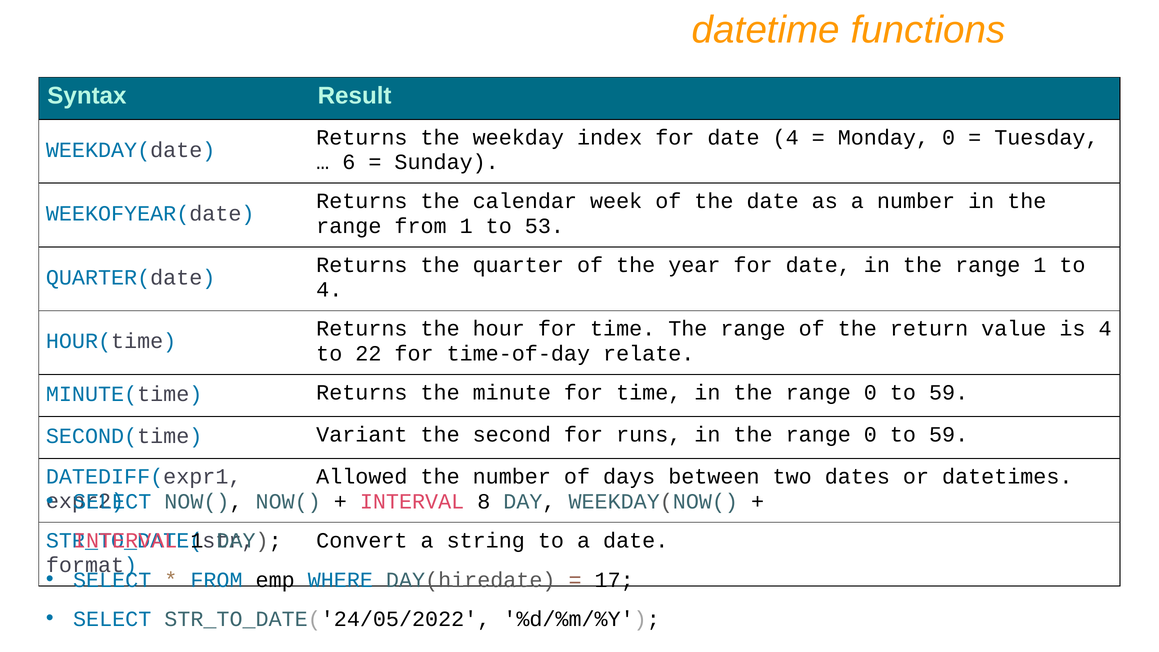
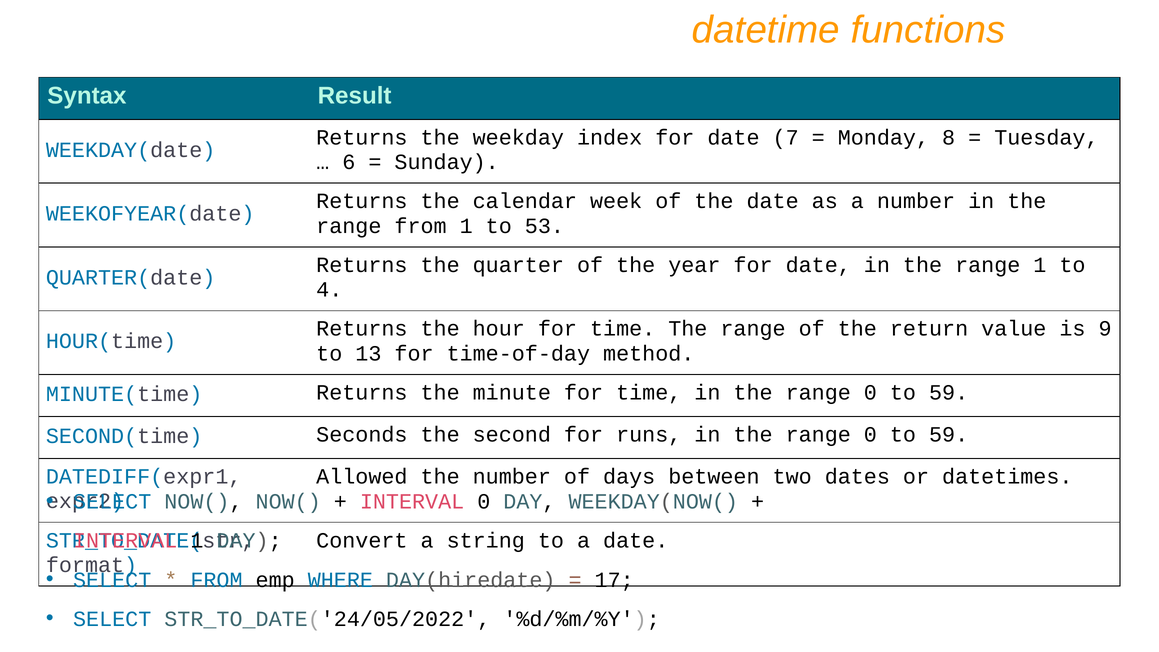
date 4: 4 -> 7
Monday 0: 0 -> 8
is 4: 4 -> 9
22: 22 -> 13
relate: relate -> method
Variant: Variant -> Seconds
INTERVAL 8: 8 -> 0
